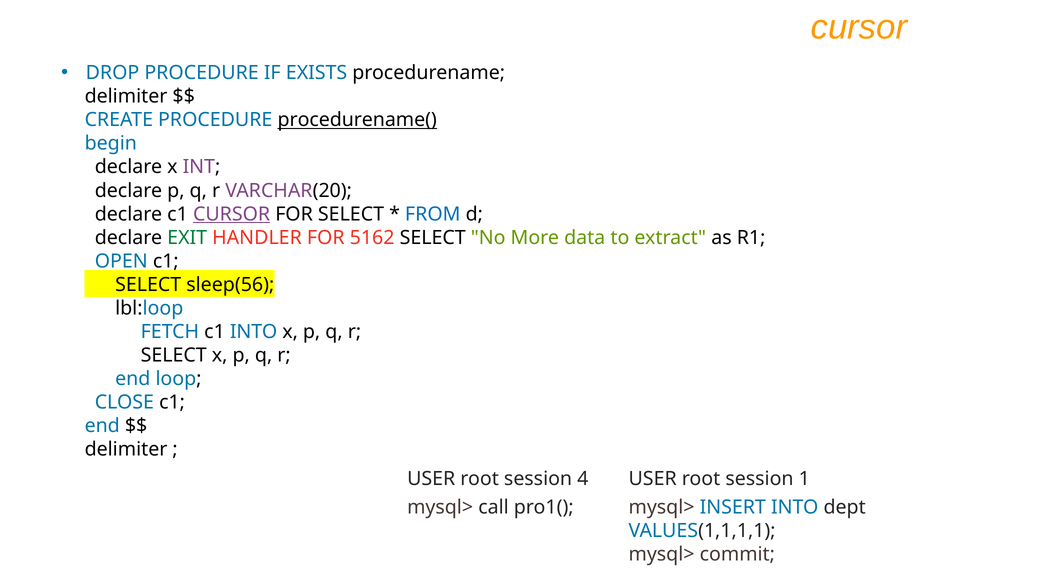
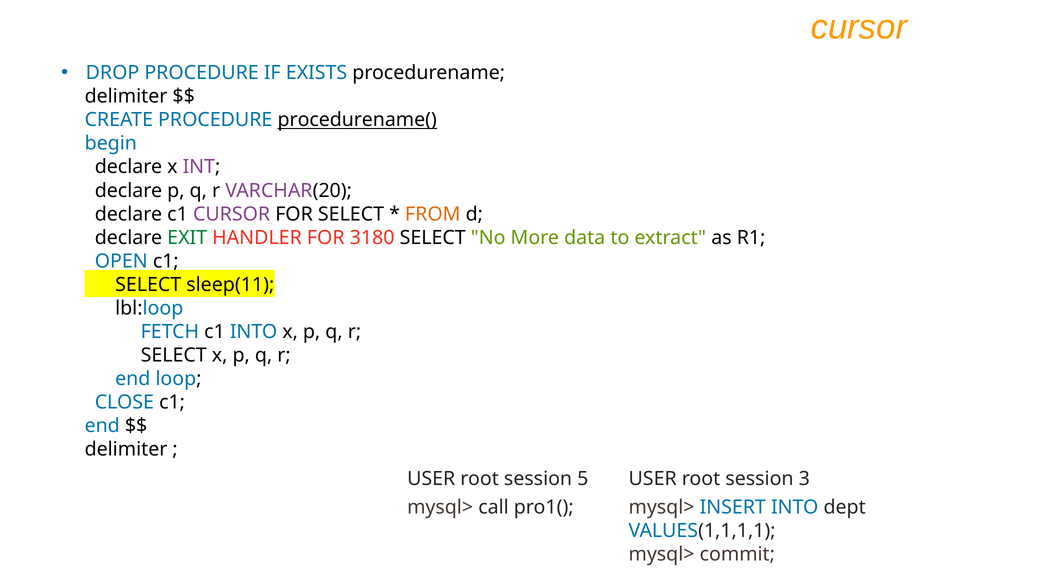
CURSOR at (232, 214) underline: present -> none
FROM colour: blue -> orange
5162: 5162 -> 3180
sleep(56: sleep(56 -> sleep(11
4: 4 -> 5
1: 1 -> 3
